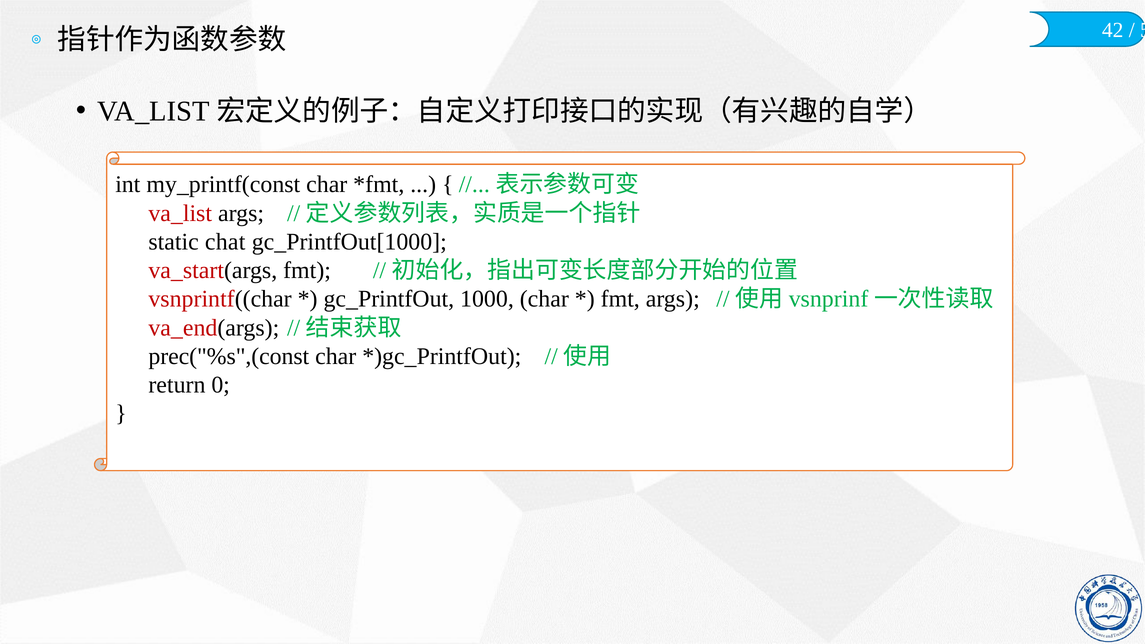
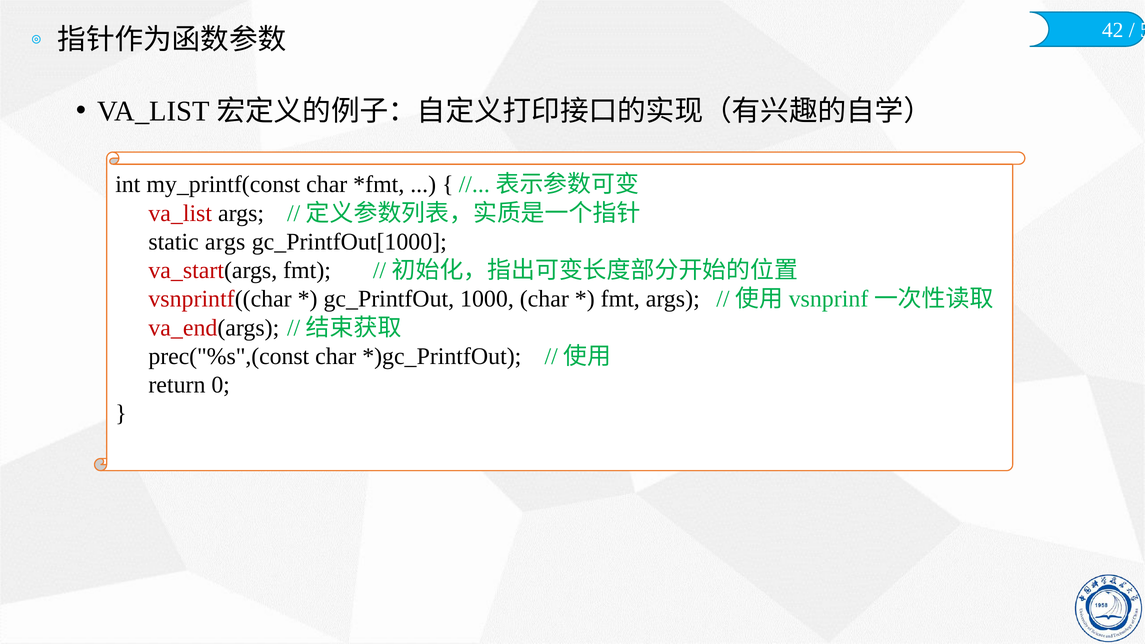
static chat: chat -> args
